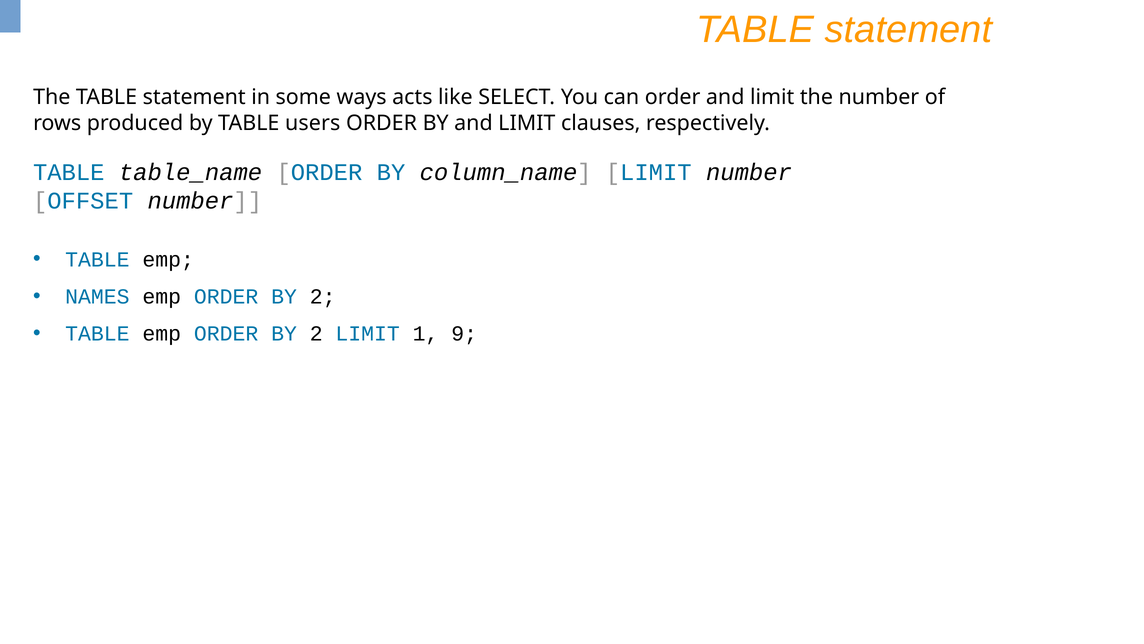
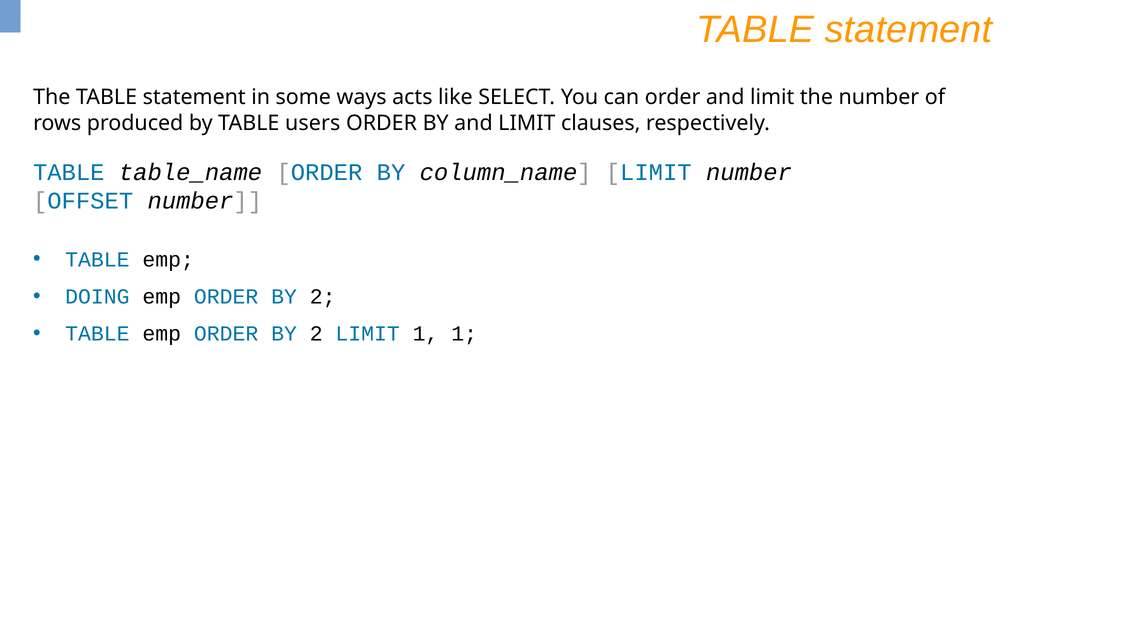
NAMES: NAMES -> DOING
1 9: 9 -> 1
